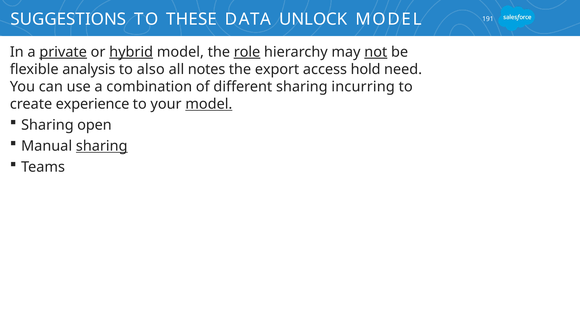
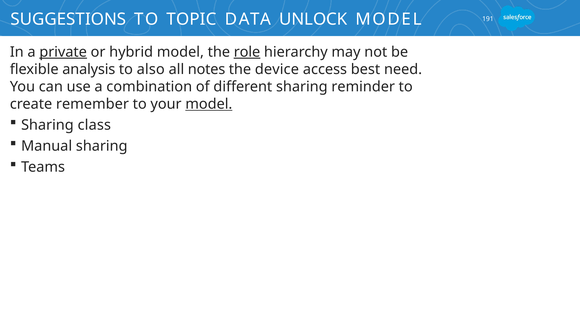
THESE: THESE -> TOPIC
hybrid underline: present -> none
not underline: present -> none
export: export -> device
hold: hold -> best
incurring: incurring -> reminder
experience: experience -> remember
open: open -> class
sharing at (102, 146) underline: present -> none
